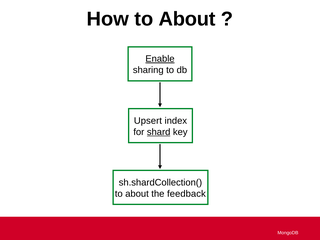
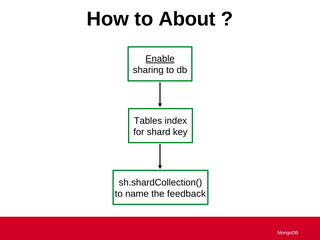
Upsert: Upsert -> Tables
shard underline: present -> none
about at (137, 194): about -> name
